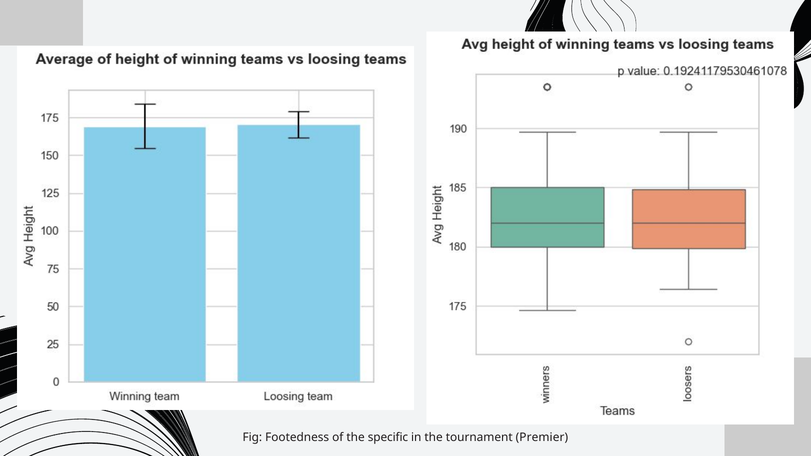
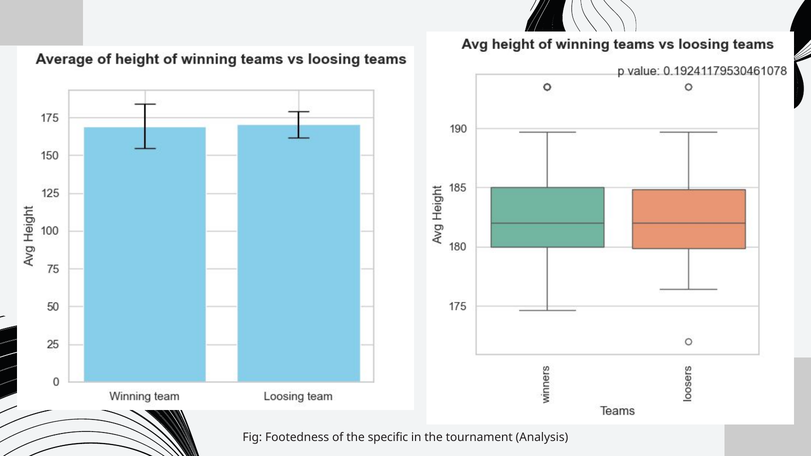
Premier: Premier -> Analysis
